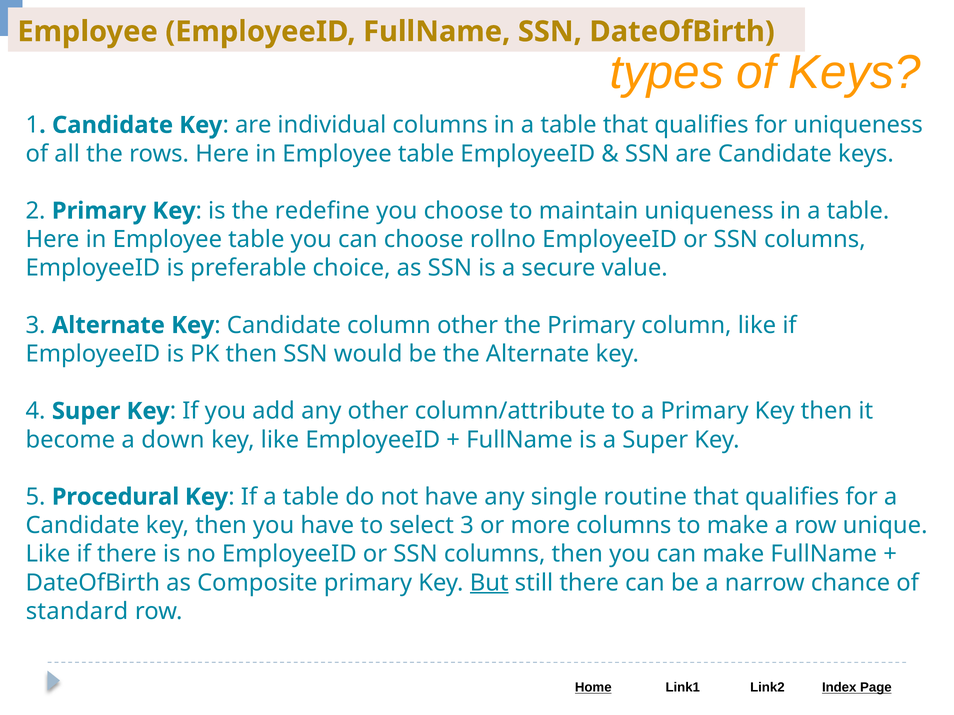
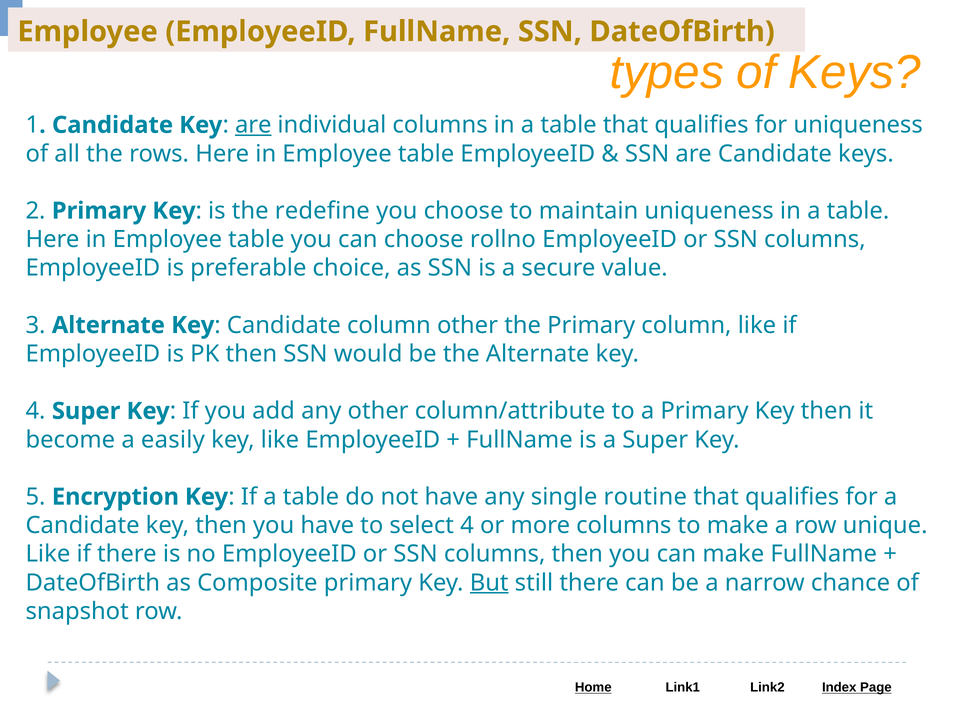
are at (253, 125) underline: none -> present
down: down -> easily
Procedural: Procedural -> Encryption
select 3: 3 -> 4
standard: standard -> snapshot
